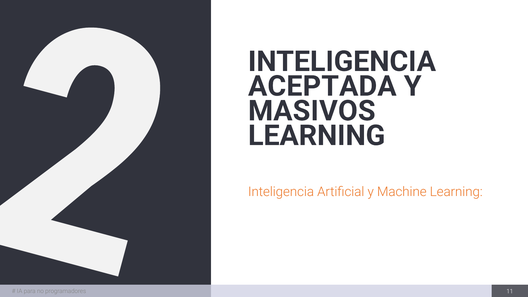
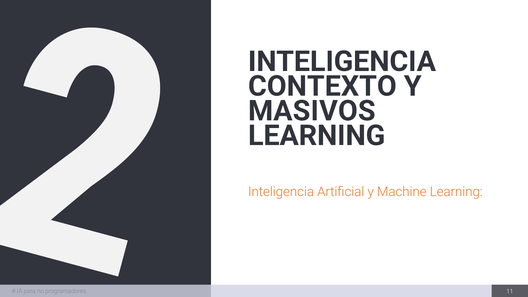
ACEPTADA: ACEPTADA -> CONTEXTO
